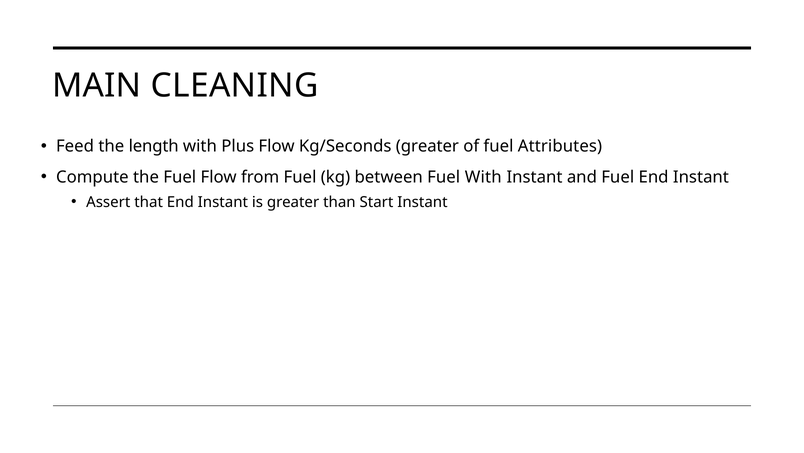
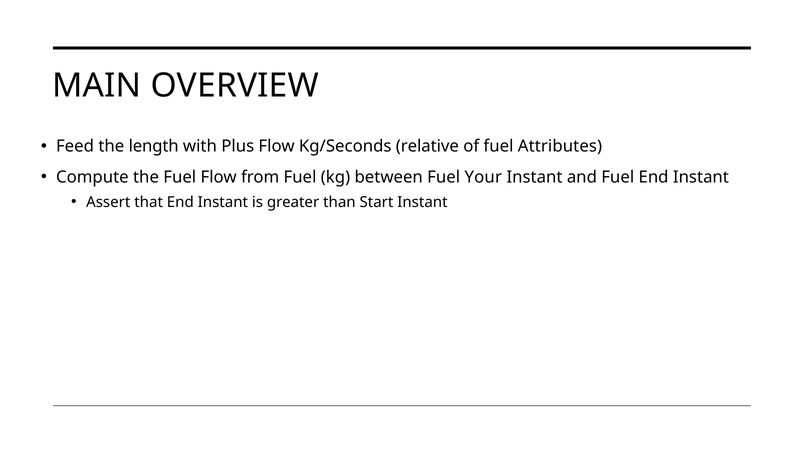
CLEANING: CLEANING -> OVERVIEW
Kg/Seconds greater: greater -> relative
Fuel With: With -> Your
